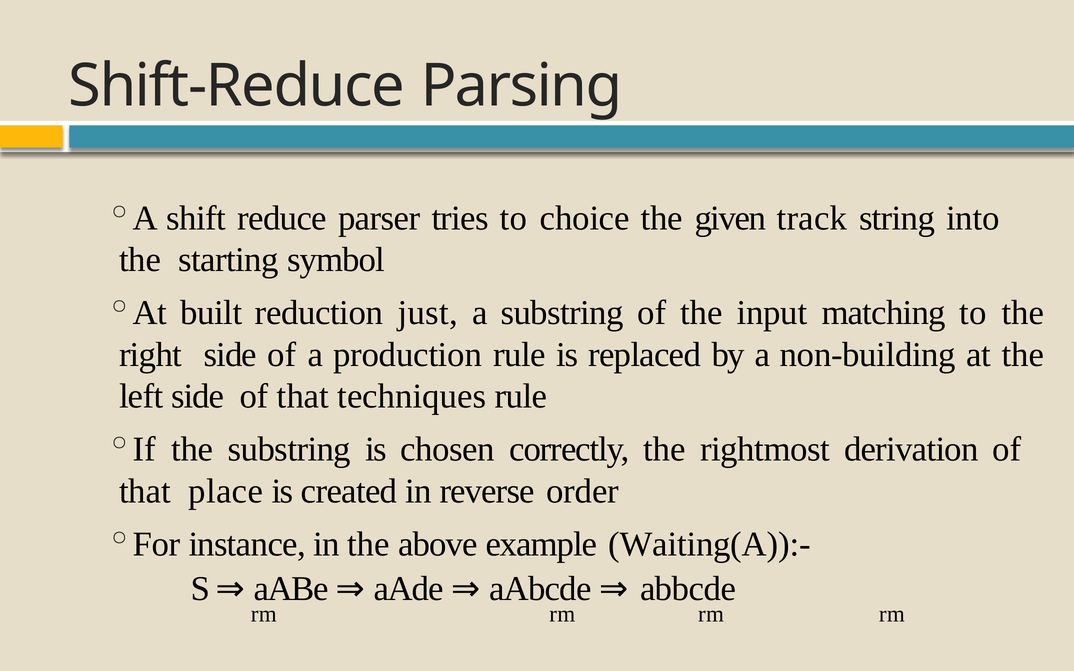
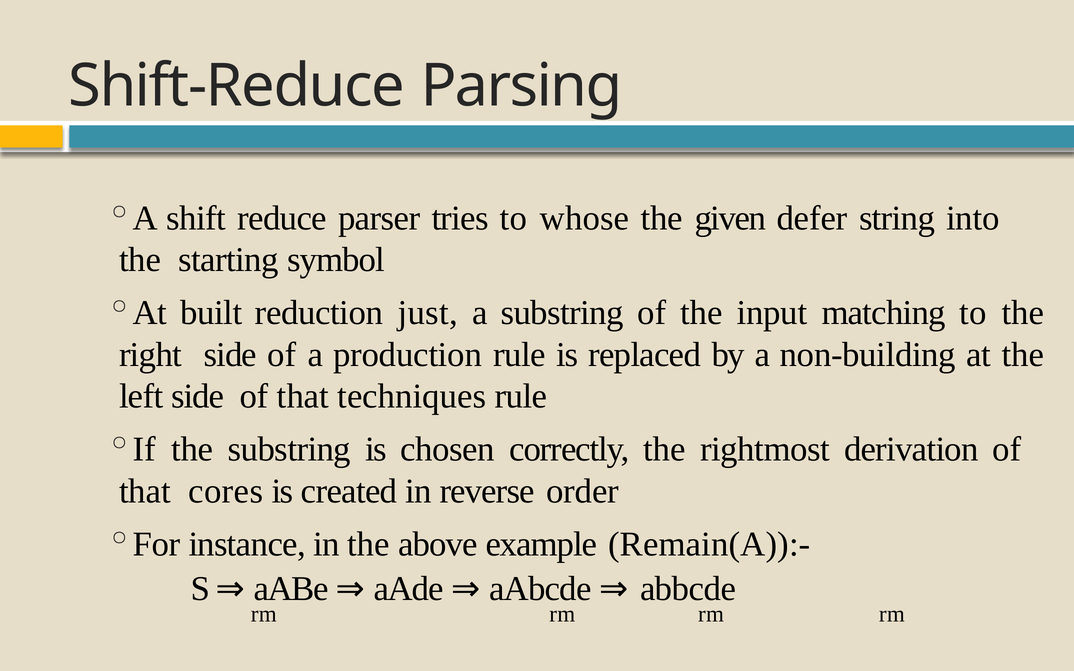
choice: choice -> whose
track: track -> defer
place: place -> cores
Waiting(A)):-: Waiting(A)):- -> Remain(A)):-
